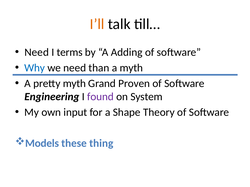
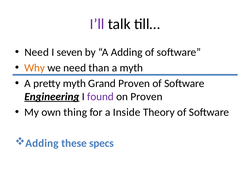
I’ll colour: orange -> purple
terms: terms -> seven
Why colour: blue -> orange
Engineering underline: none -> present
on System: System -> Proven
input: input -> thing
Shape: Shape -> Inside
Models at (42, 144): Models -> Adding
thing: thing -> specs
